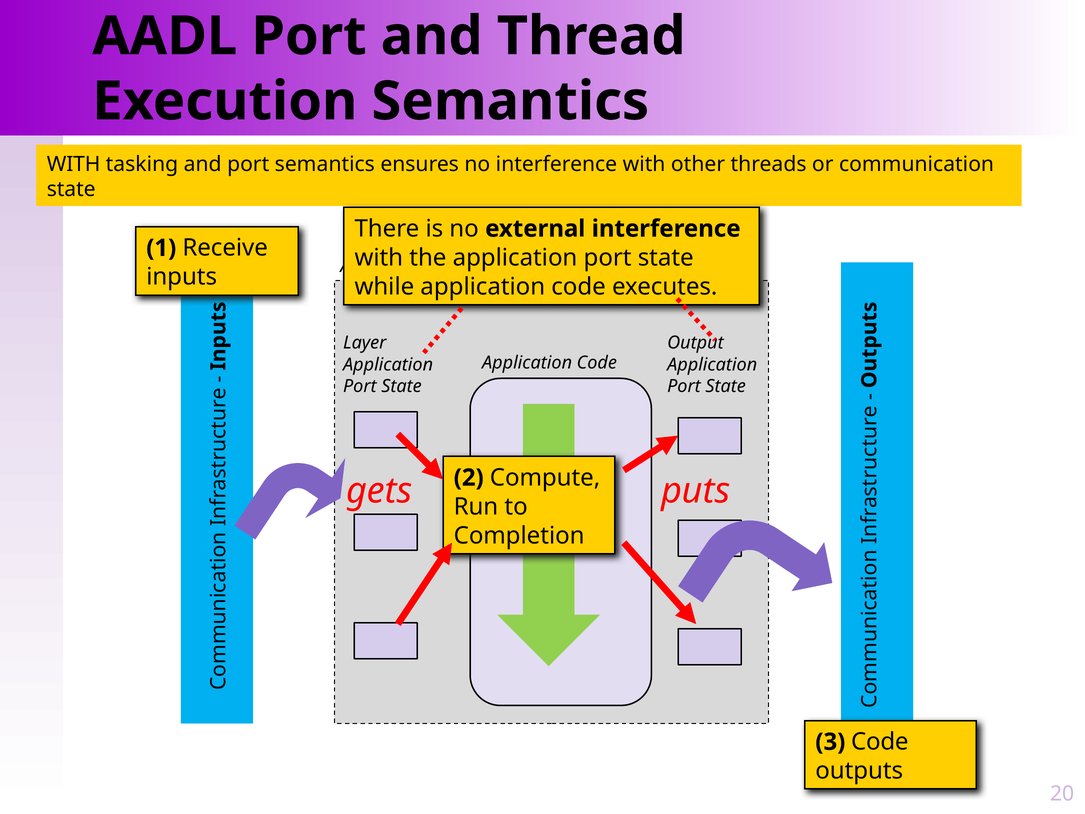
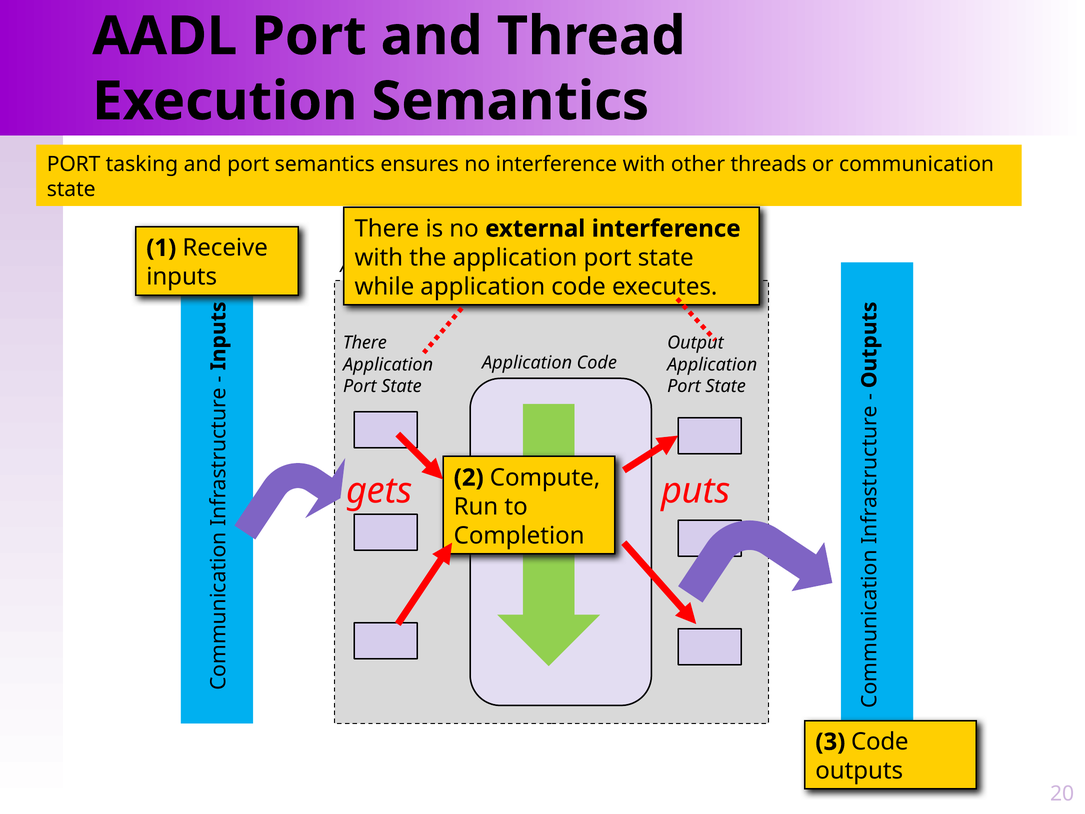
WITH at (74, 164): WITH -> PORT
Layer at (365, 343): Layer -> There
